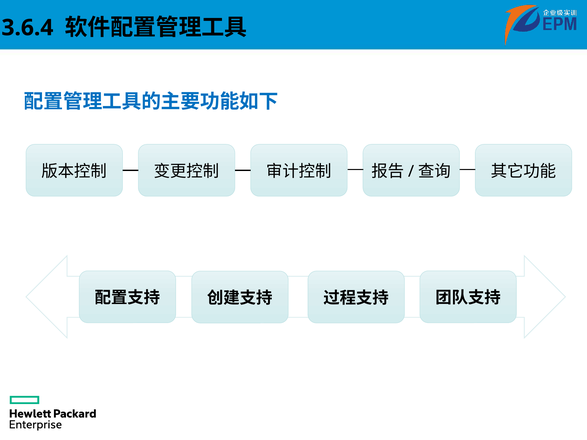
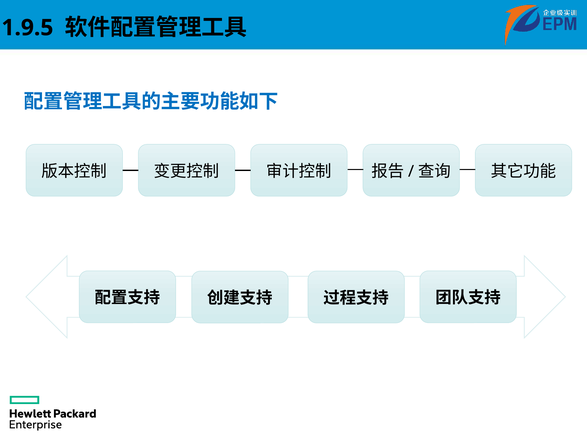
3.6.4: 3.6.4 -> 1.9.5
